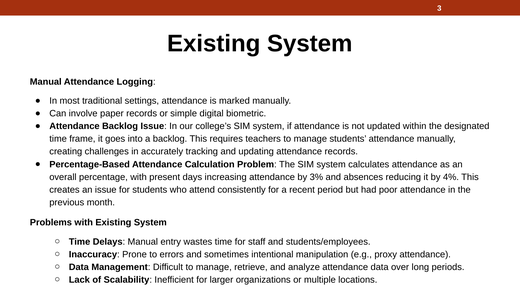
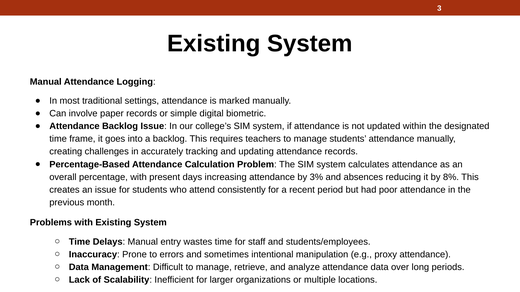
4%: 4% -> 8%
